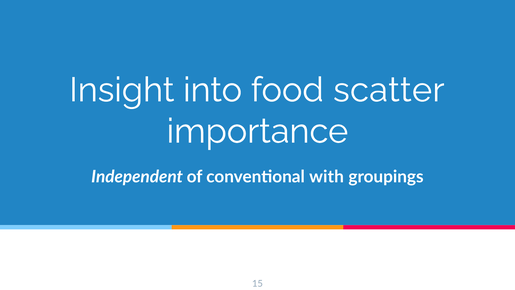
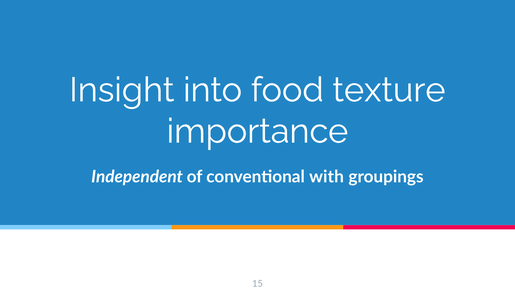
scatter: scatter -> texture
